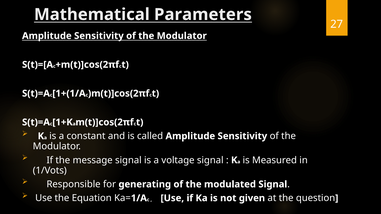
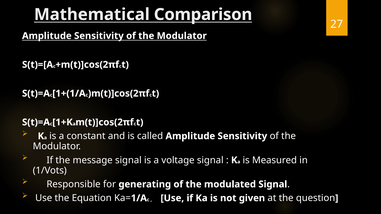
Parameters: Parameters -> Comparison
